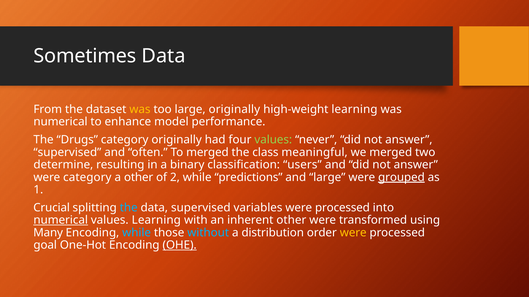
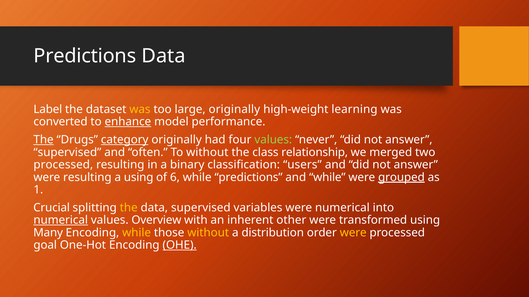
Sometimes at (85, 56): Sometimes -> Predictions
From: From -> Label
numerical at (61, 122): numerical -> converted
enhance underline: none -> present
The at (44, 140) underline: none -> present
category at (125, 140) underline: none -> present
To merged: merged -> without
meaningful: meaningful -> relationship
determine at (63, 165): determine -> processed
were category: category -> resulting
a other: other -> using
2: 2 -> 6
and large: large -> while
the at (129, 208) colour: light blue -> yellow
variables were processed: processed -> numerical
values Learning: Learning -> Overview
while at (137, 233) colour: light blue -> yellow
without at (208, 233) colour: light blue -> yellow
